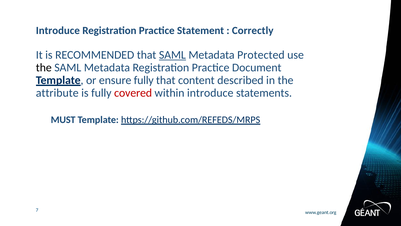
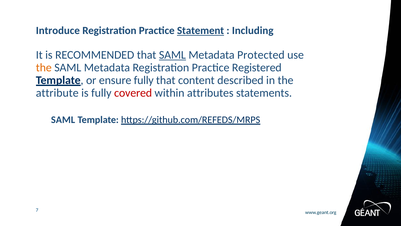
Statement underline: none -> present
Correctly: Correctly -> Including
the at (44, 67) colour: black -> orange
Document: Document -> Registered
within introduce: introduce -> attributes
MUST at (63, 120): MUST -> SAML
